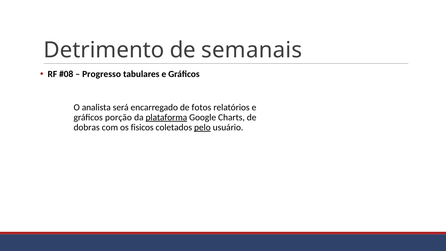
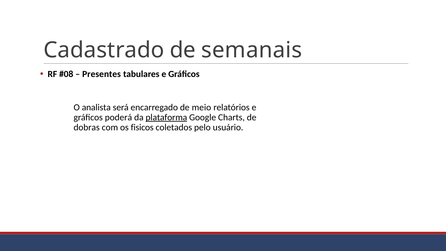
Detrimento: Detrimento -> Cadastrado
Progresso: Progresso -> Presentes
fotos: fotos -> meio
porção: porção -> poderá
pelo underline: present -> none
